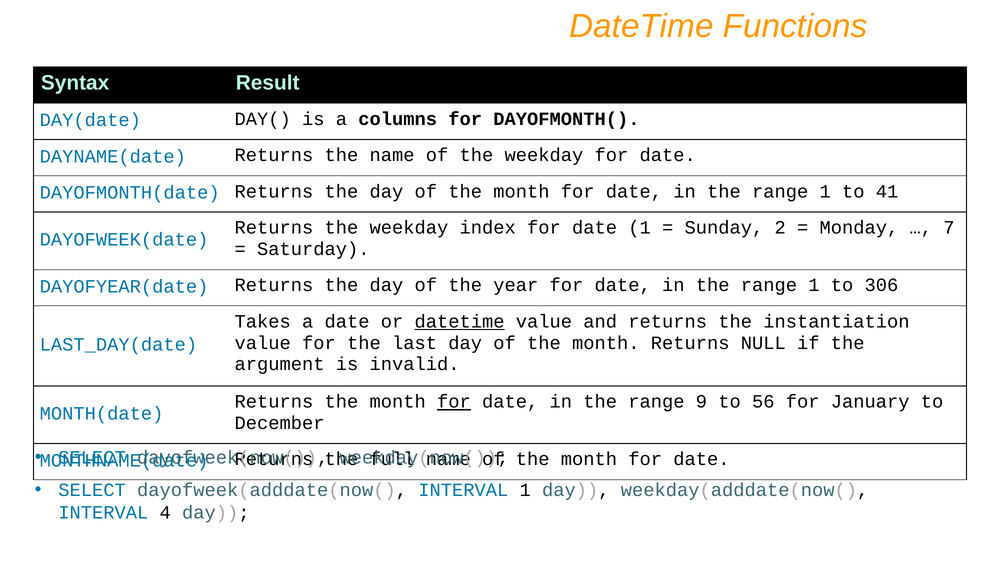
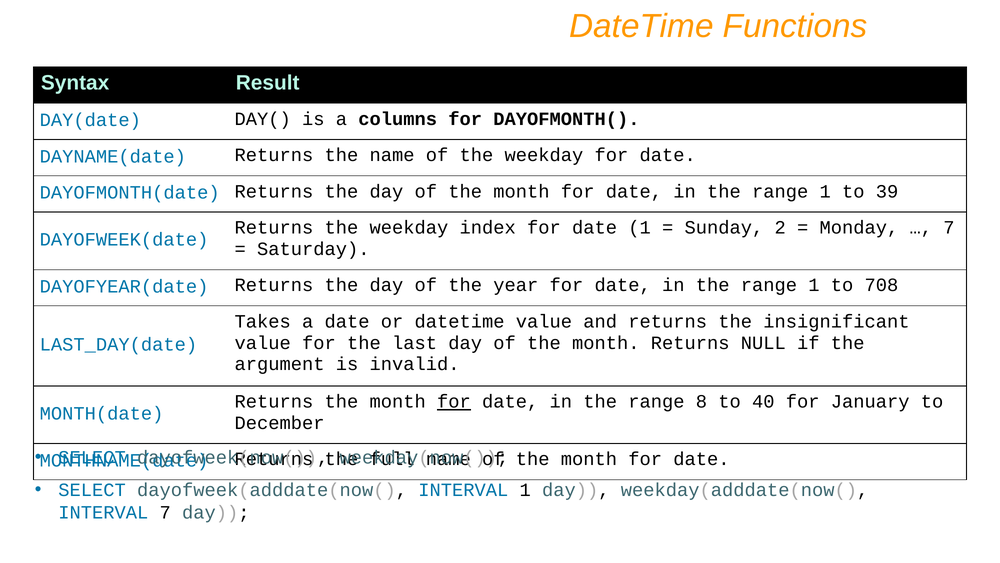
41: 41 -> 39
306: 306 -> 708
datetime at (460, 321) underline: present -> none
instantiation: instantiation -> insignificant
9: 9 -> 8
56: 56 -> 40
INTERVAL 4: 4 -> 7
